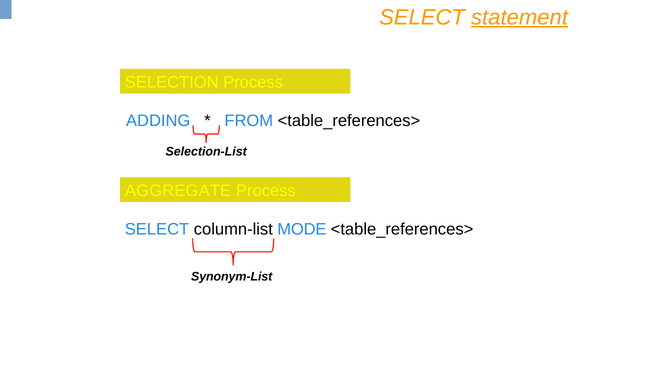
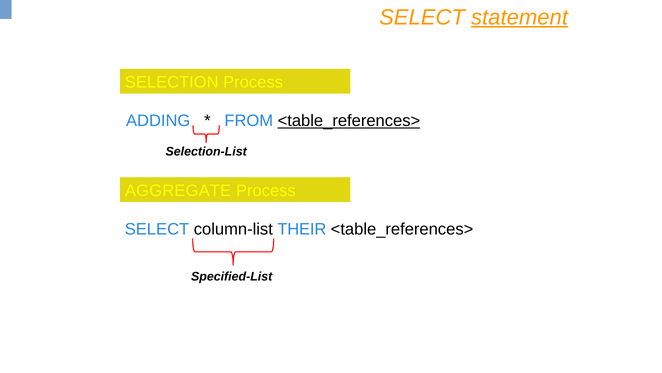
<table_references> at (349, 120) underline: none -> present
MODE: MODE -> THEIR
Synonym-List: Synonym-List -> Specified-List
